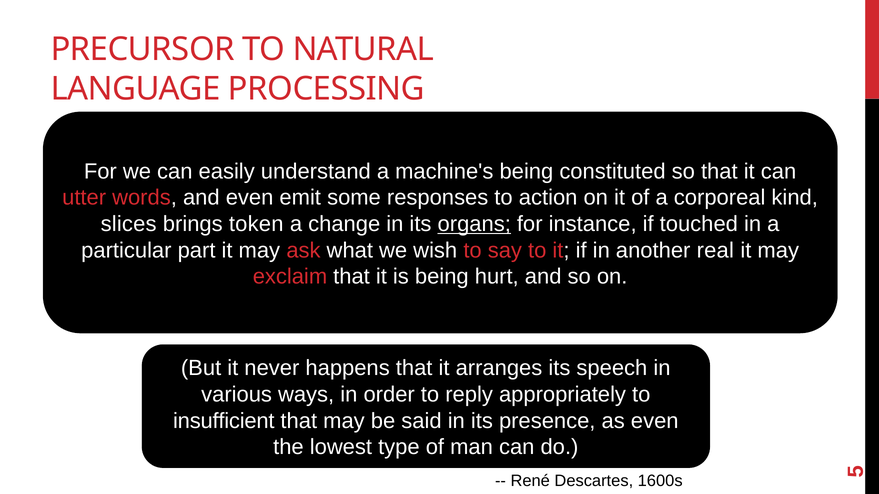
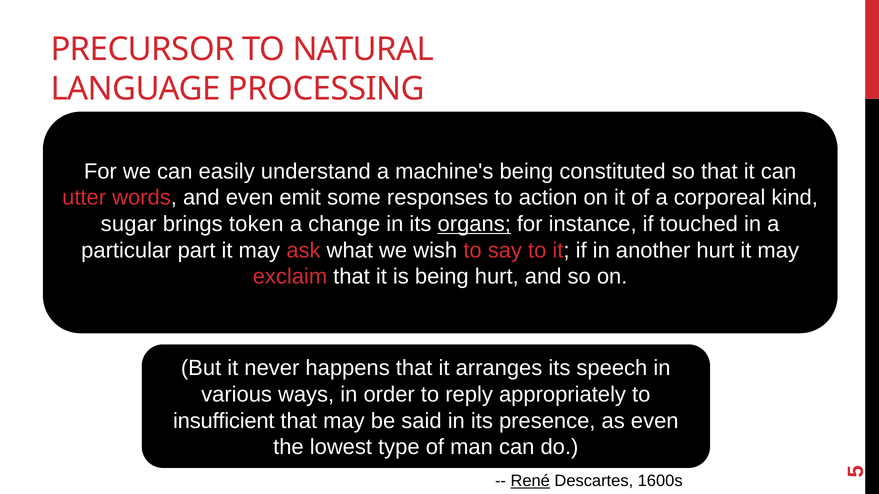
slices: slices -> sugar
another real: real -> hurt
René underline: none -> present
